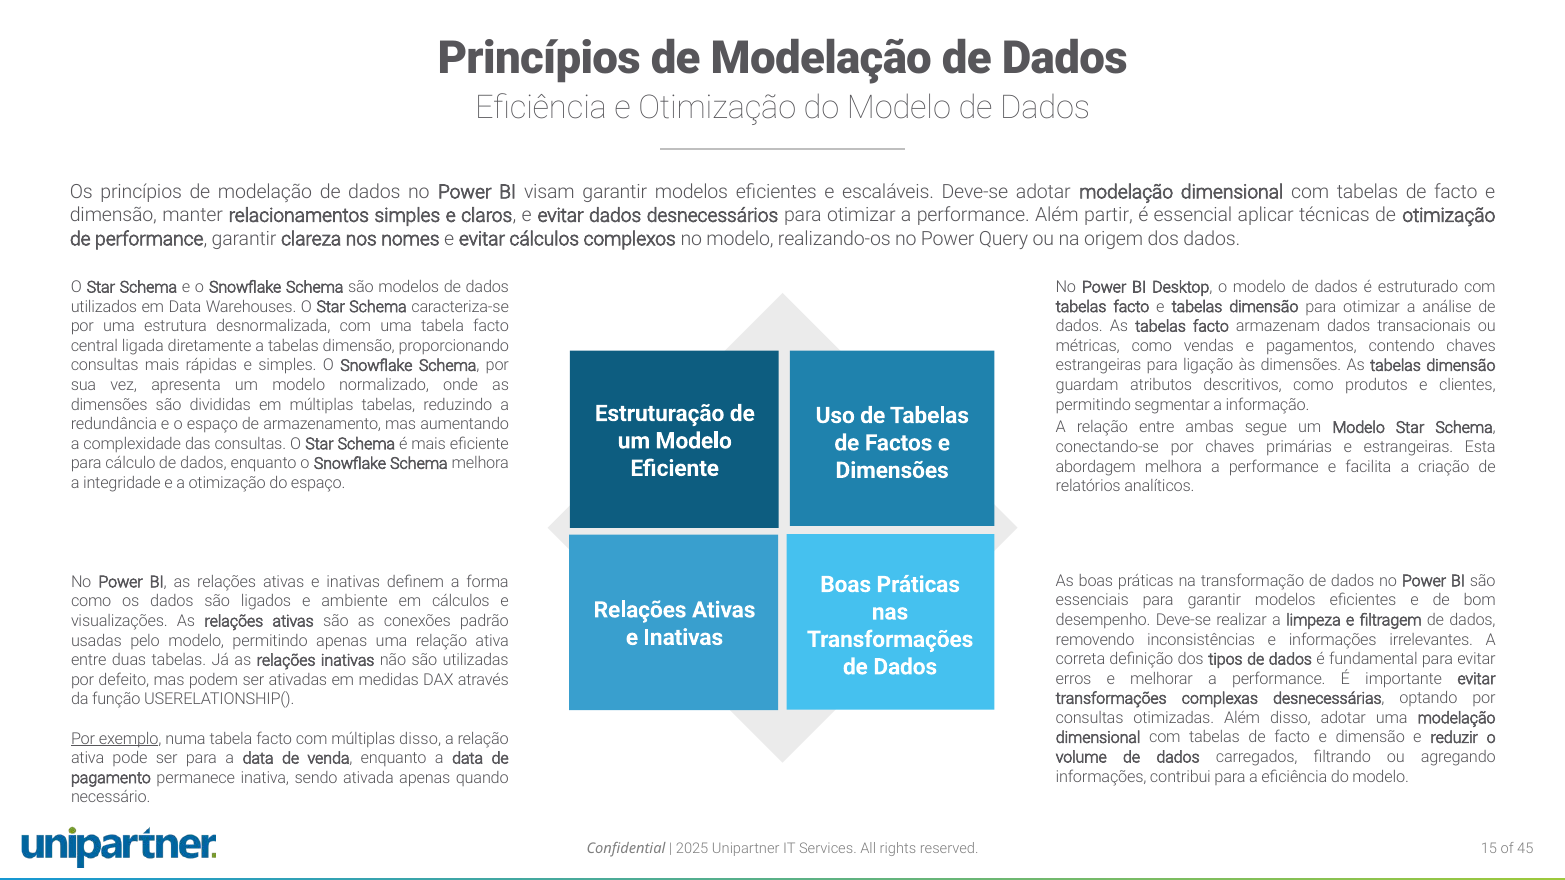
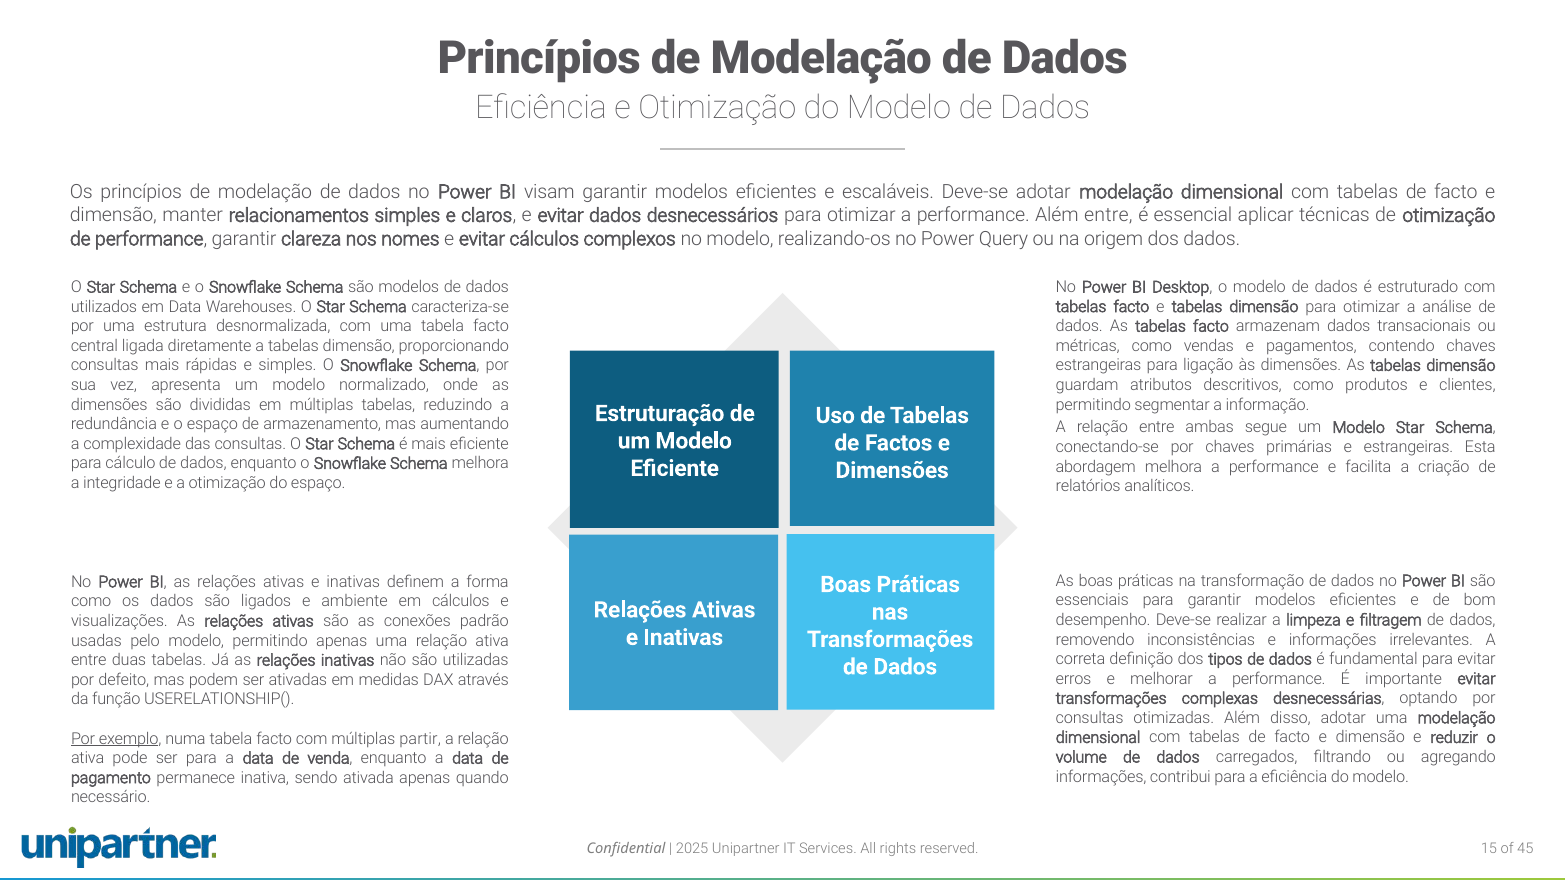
Além partir: partir -> entre
múltiplas disso: disso -> partir
